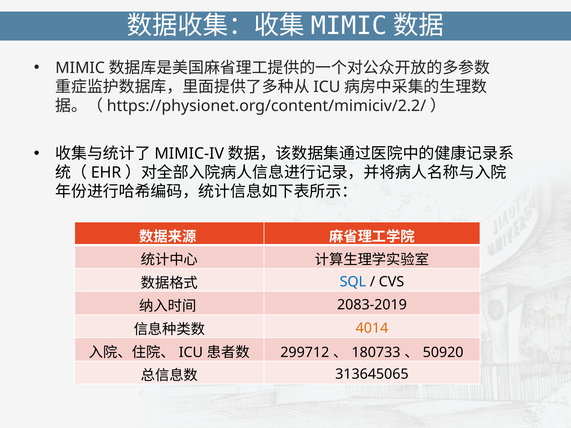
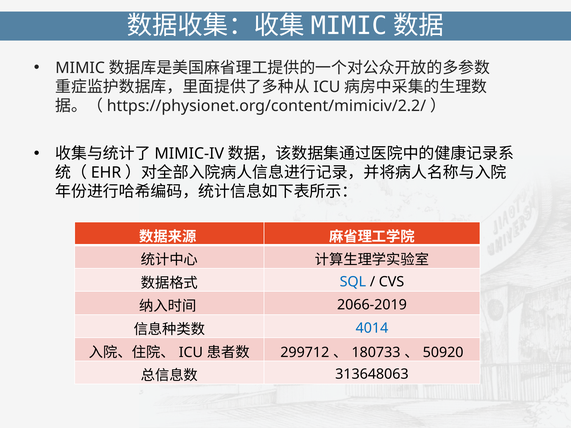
2083-2019: 2083-2019 -> 2066-2019
4014 colour: orange -> blue
313645065: 313645065 -> 313648063
